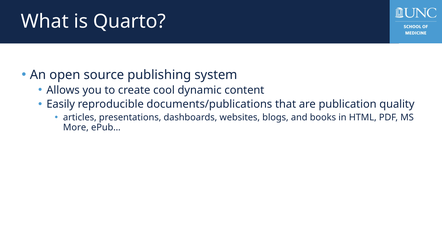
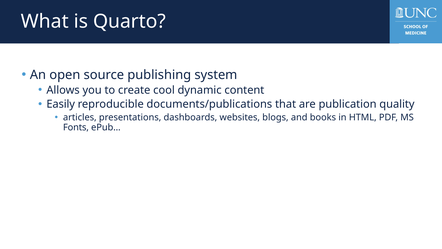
More: More -> Fonts
